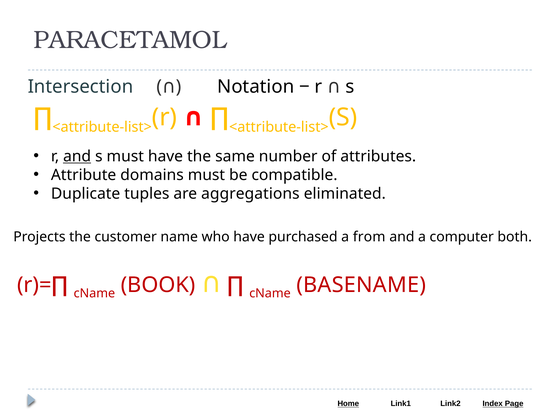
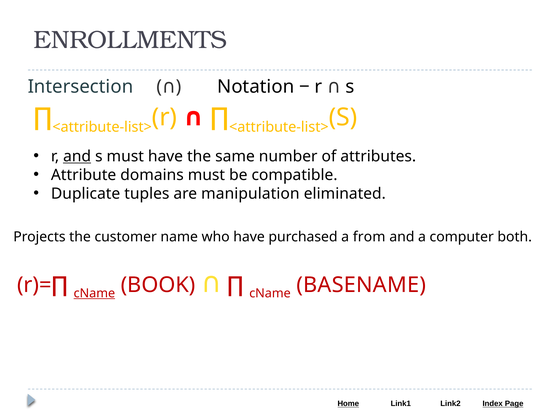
PARACETAMOL: PARACETAMOL -> ENROLLMENTS
aggregations: aggregations -> manipulation
cName at (94, 293) underline: none -> present
